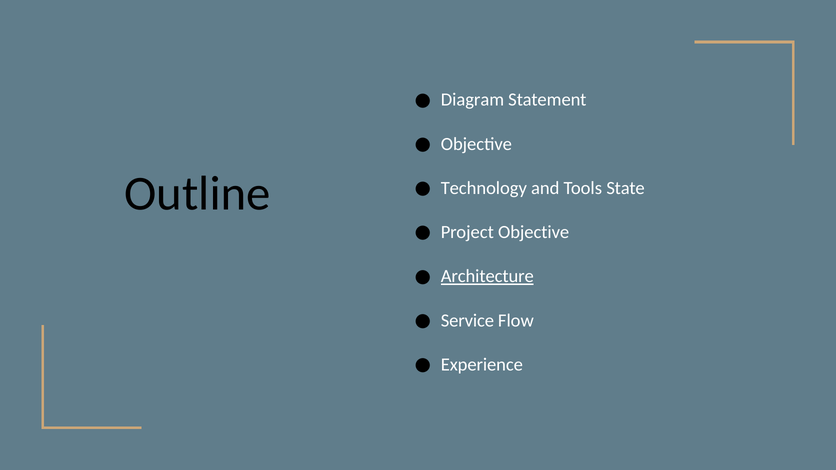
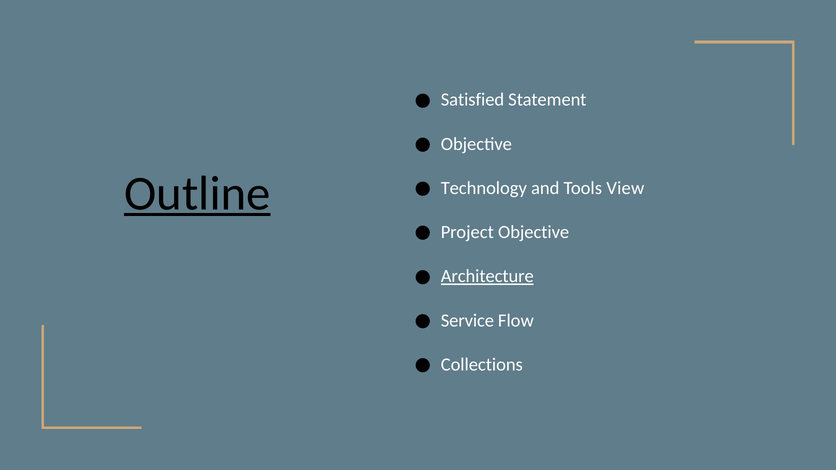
Diagram: Diagram -> Satisfied
Outline underline: none -> present
State: State -> View
Experience: Experience -> Collections
